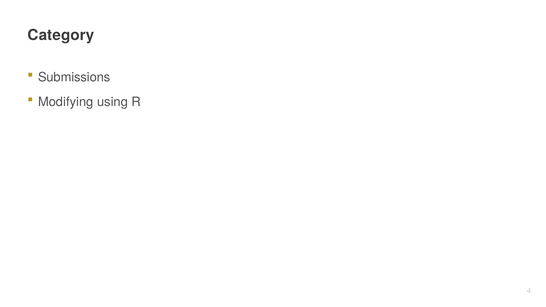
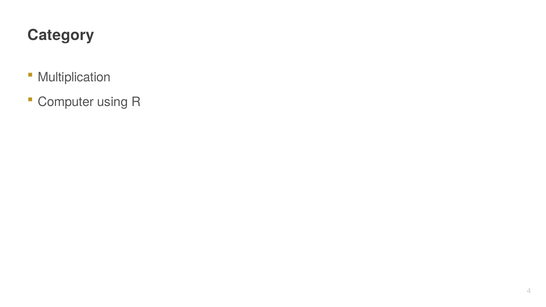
Submissions: Submissions -> Multiplication
Modifying: Modifying -> Computer
